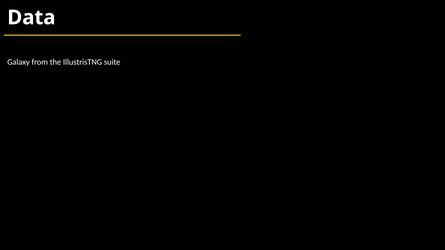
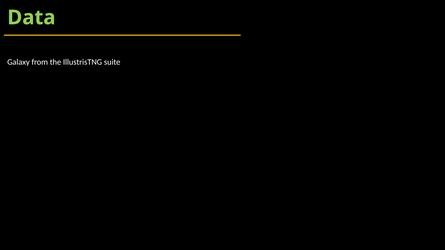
Data colour: white -> light green
